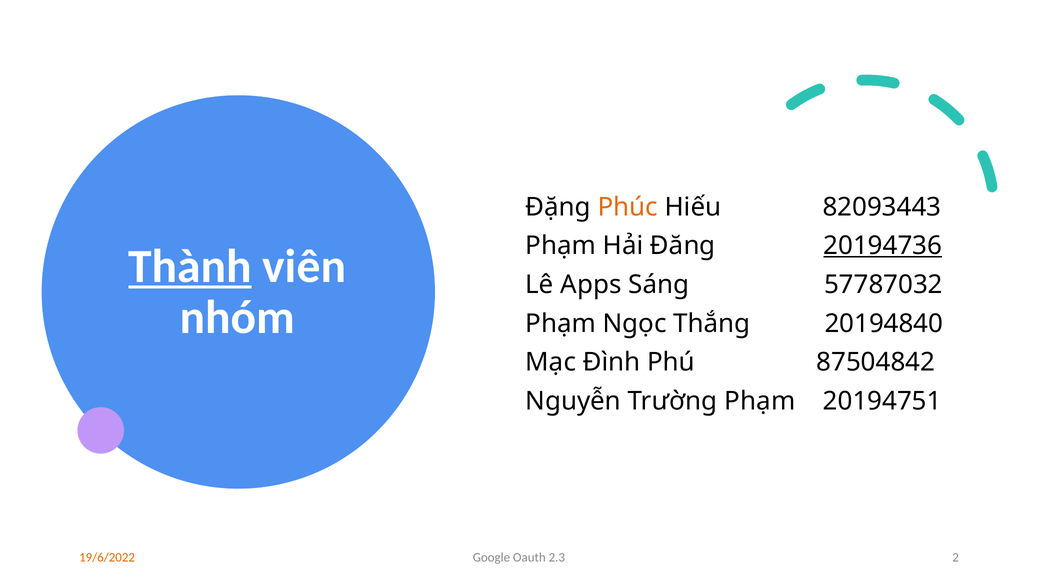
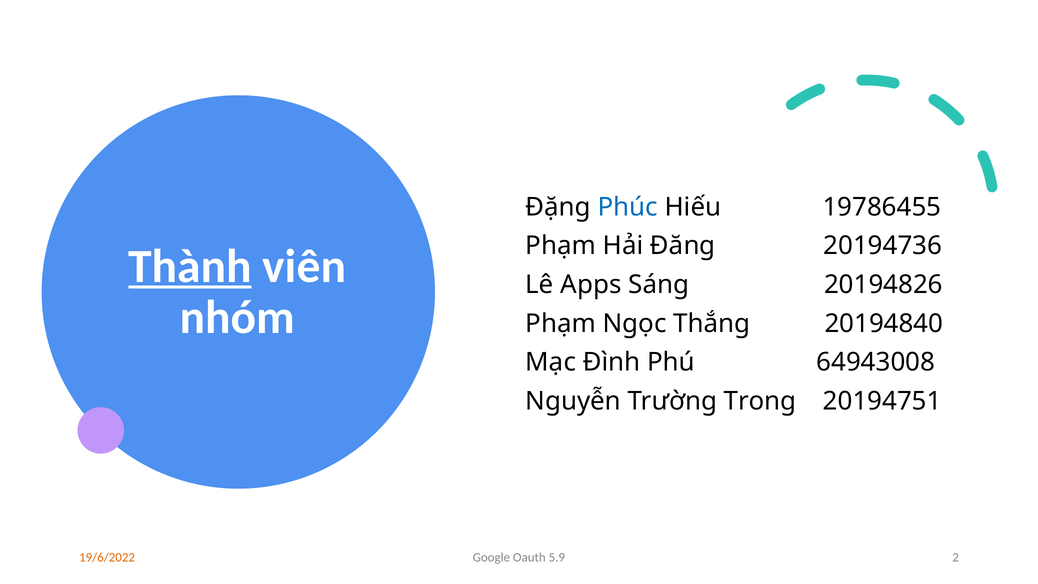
Phúc colour: orange -> blue
82093443: 82093443 -> 19786455
20194736 underline: present -> none
57787032: 57787032 -> 20194826
87504842: 87504842 -> 64943008
Trường Phạm: Phạm -> Trong
2.3: 2.3 -> 5.9
